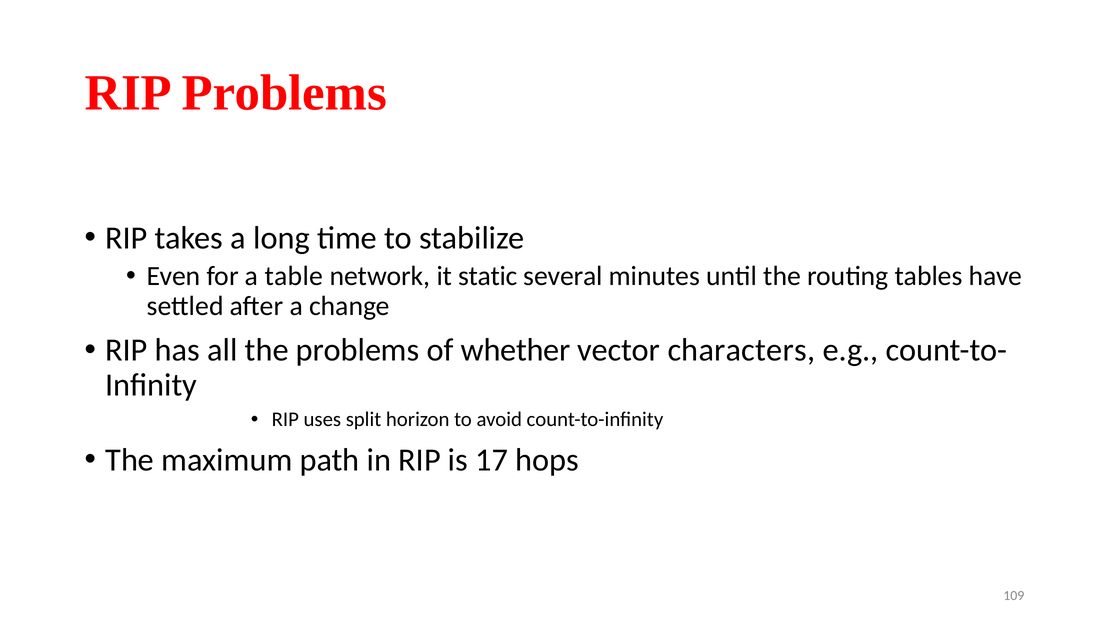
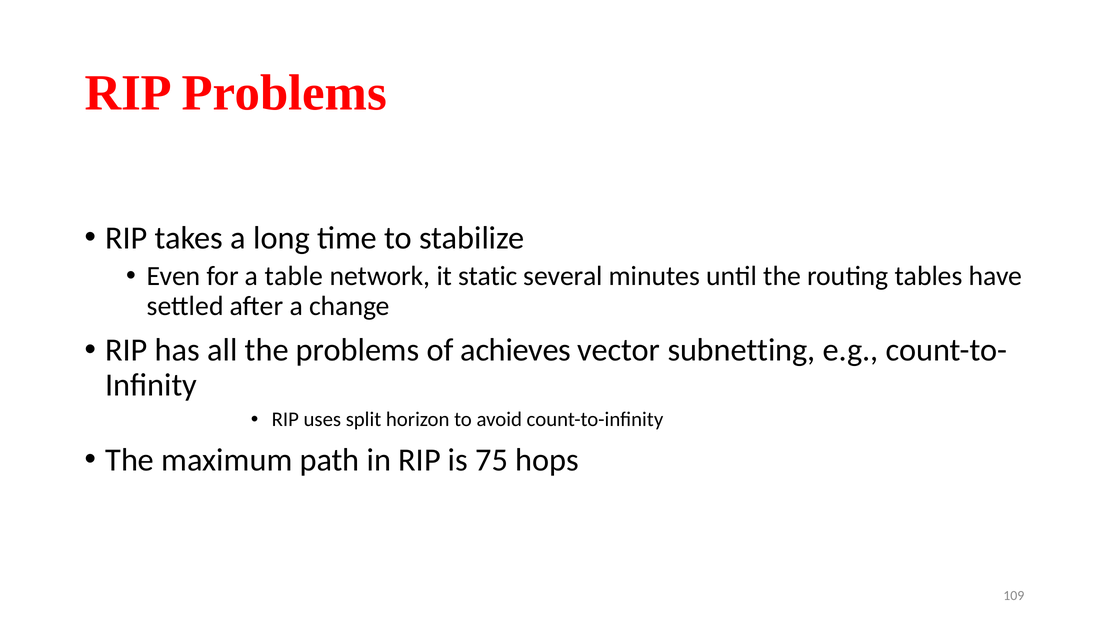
whether: whether -> achieves
characters: characters -> subnetting
17: 17 -> 75
